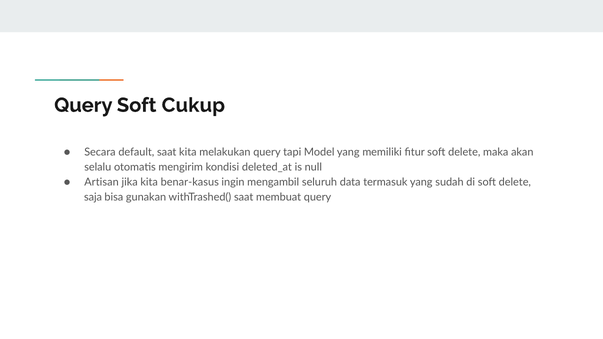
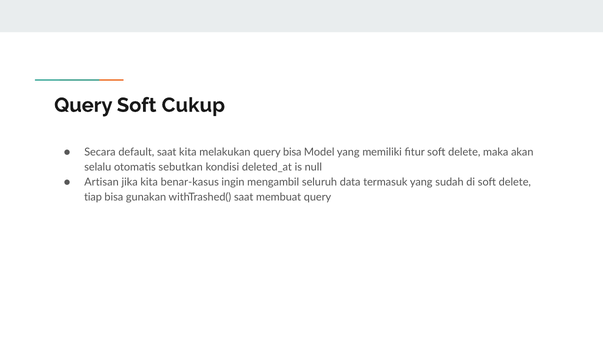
query tapi: tapi -> bisa
mengirim: mengirim -> sebutkan
saja: saja -> tiap
